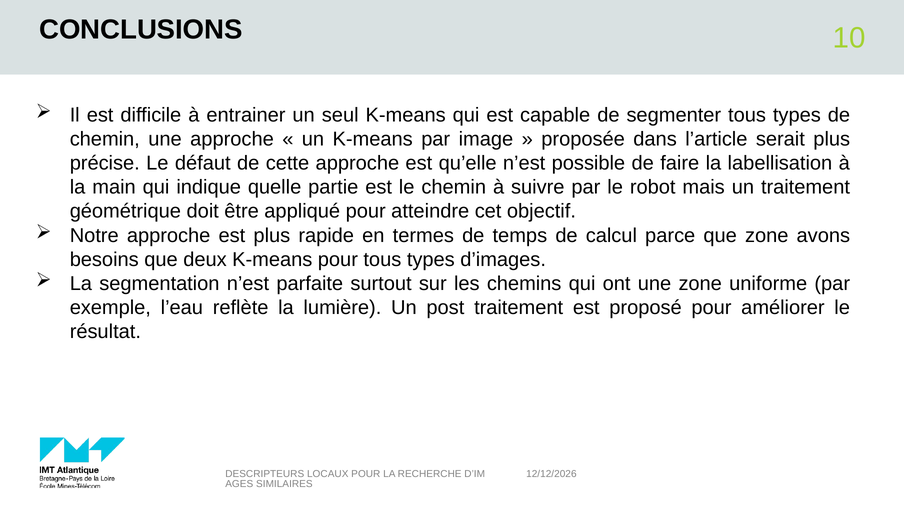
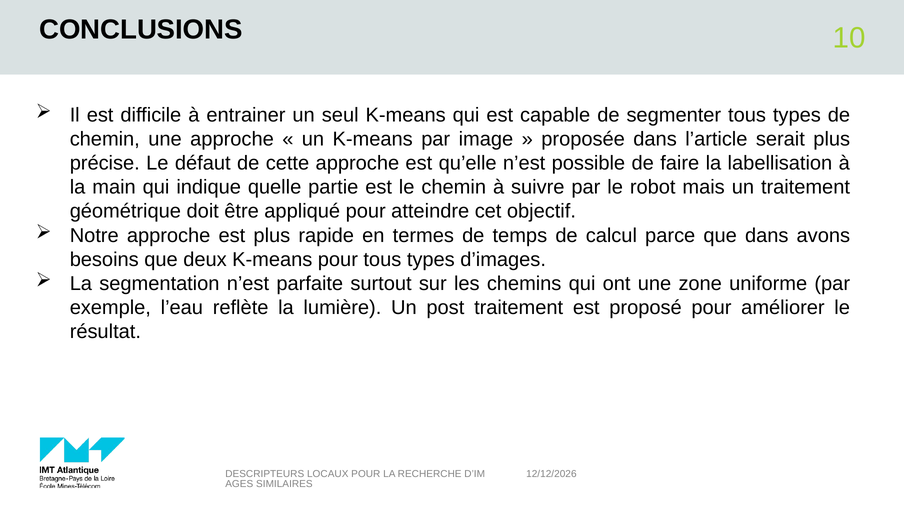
que zone: zone -> dans
